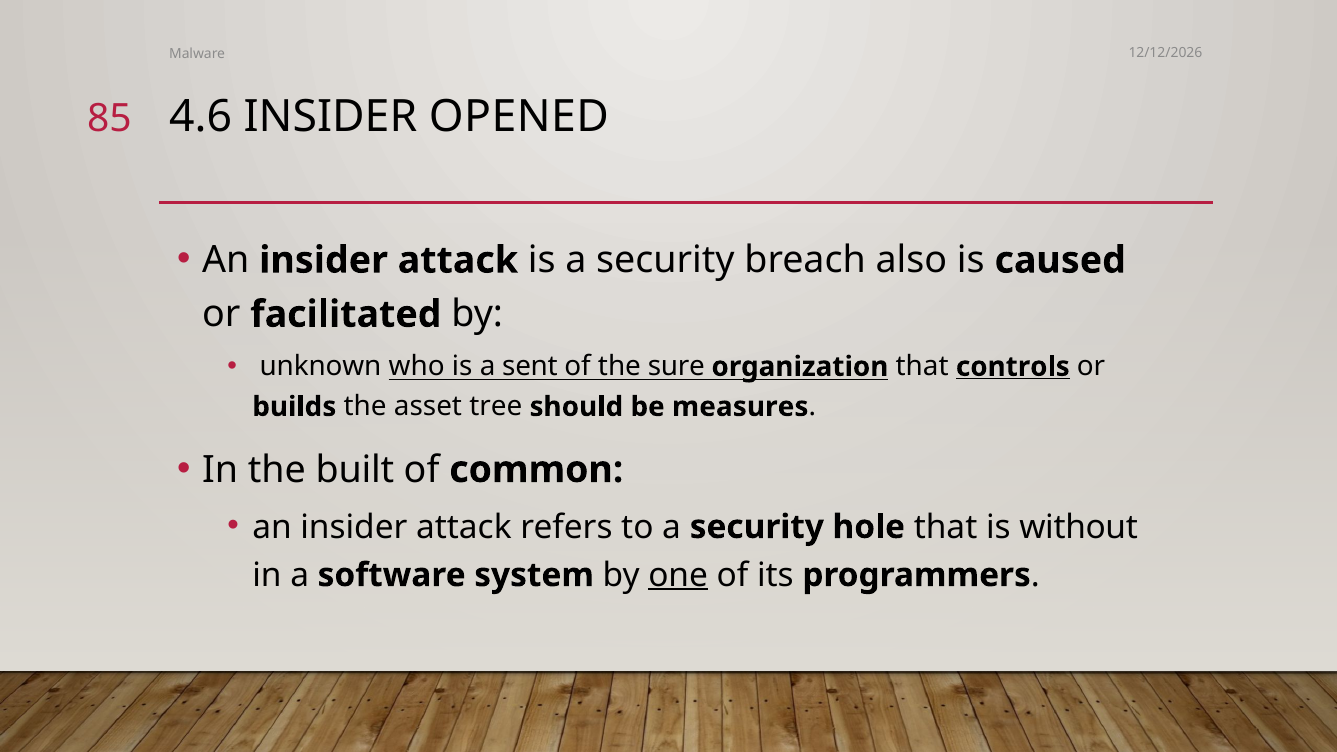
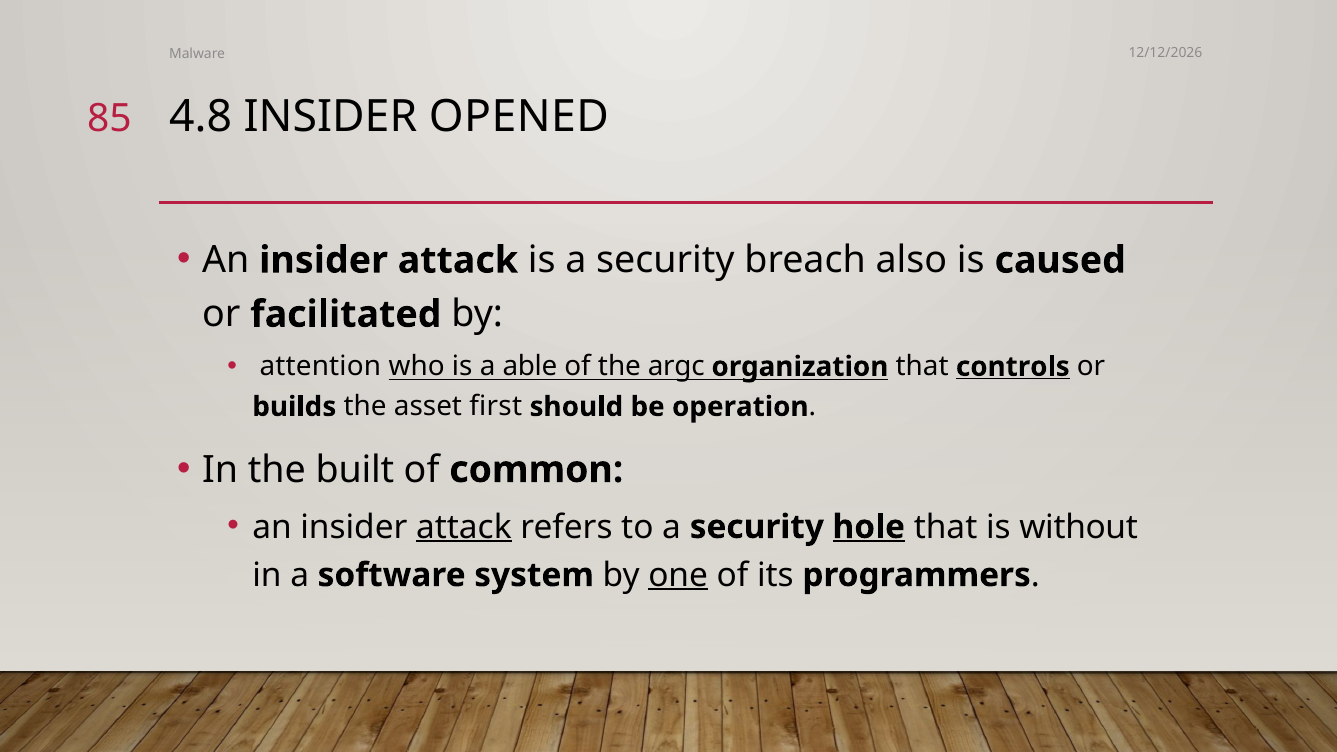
4.6: 4.6 -> 4.8
unknown: unknown -> attention
sent: sent -> able
sure: sure -> argc
tree: tree -> first
measures: measures -> operation
attack at (464, 527) underline: none -> present
hole underline: none -> present
